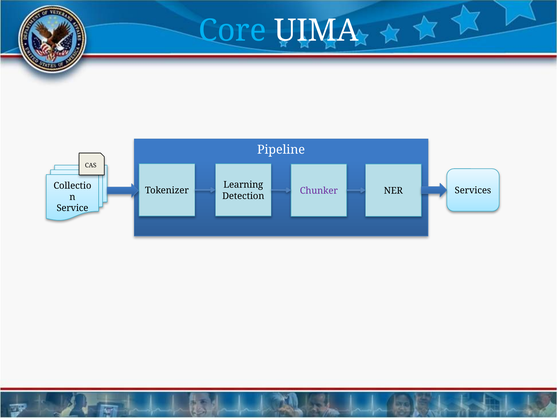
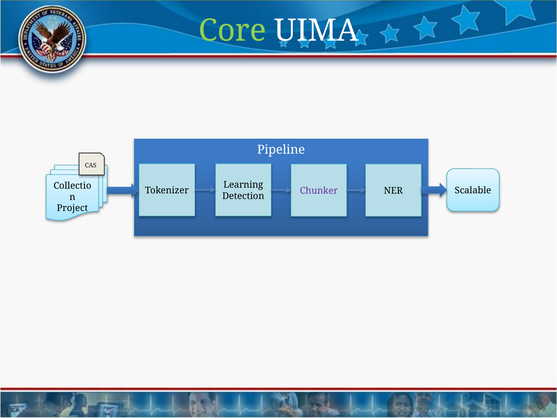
Core colour: light blue -> light green
Services: Services -> Scalable
Service: Service -> Project
